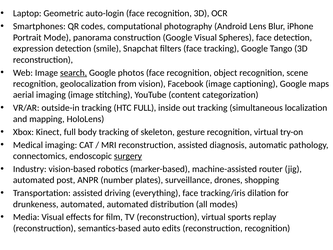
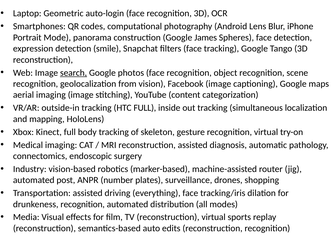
Google Visual: Visual -> James
surgery underline: present -> none
drunkeness automated: automated -> recognition
